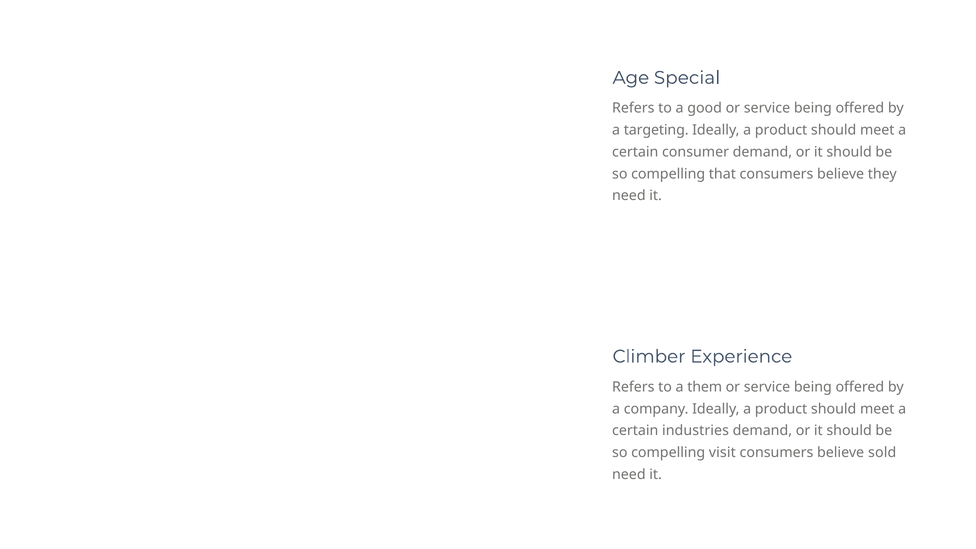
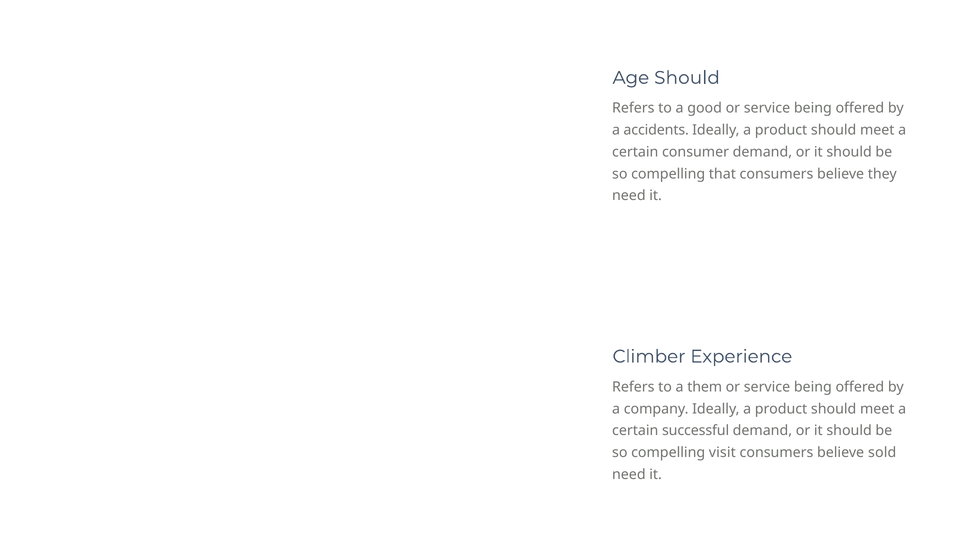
Age Special: Special -> Should
targeting: targeting -> accidents
industries: industries -> successful
